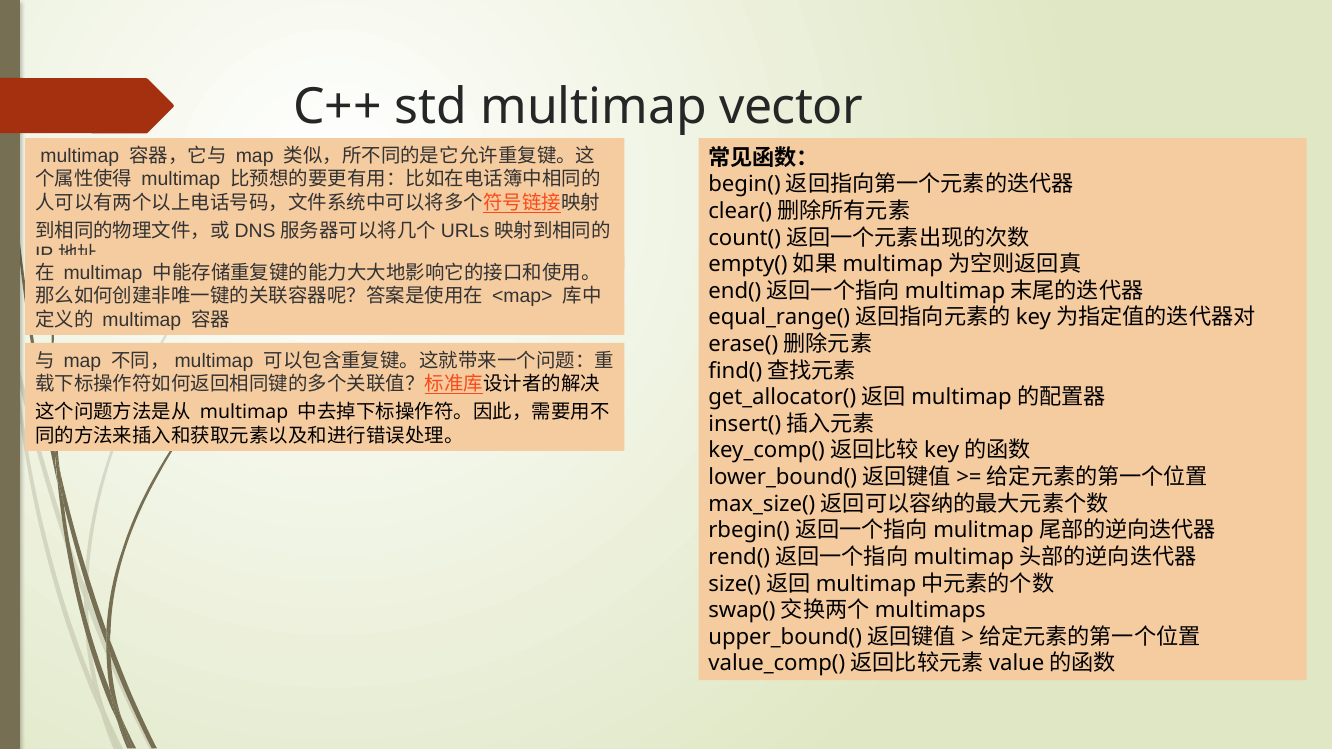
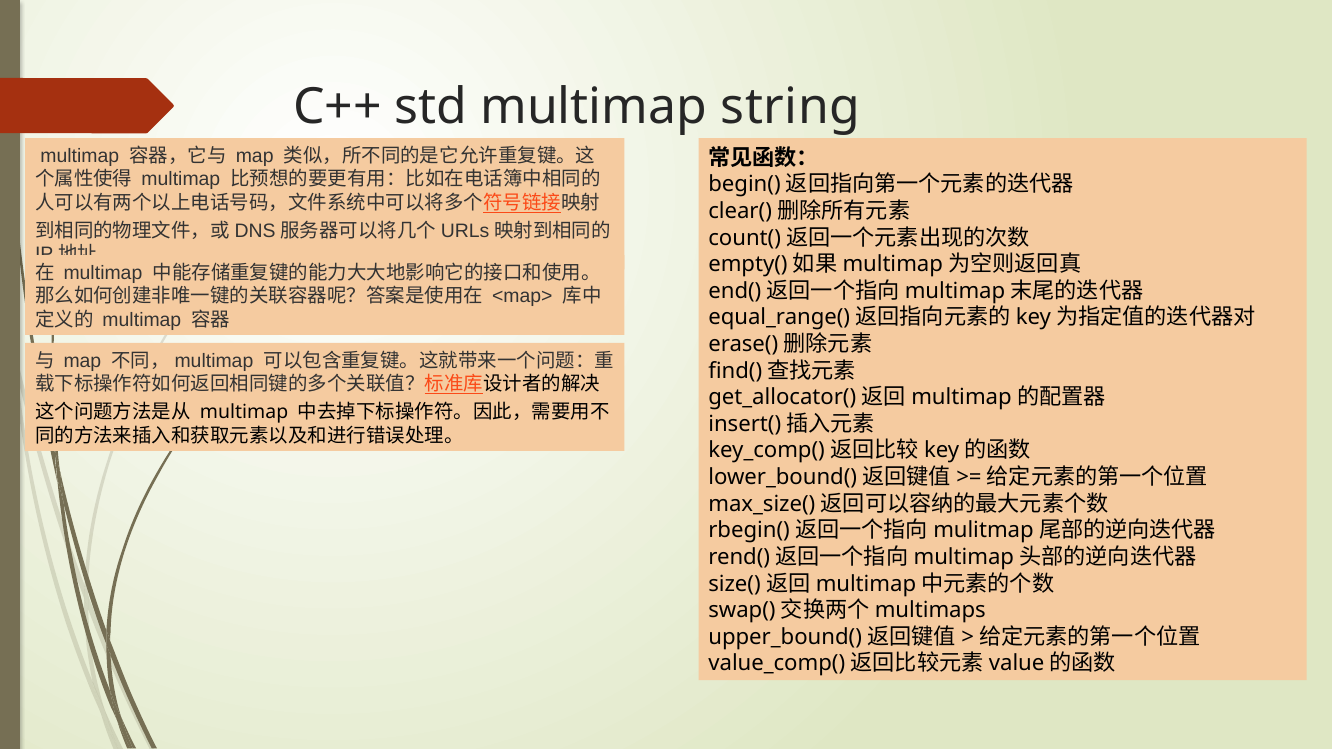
vector: vector -> string
